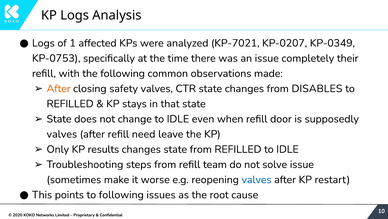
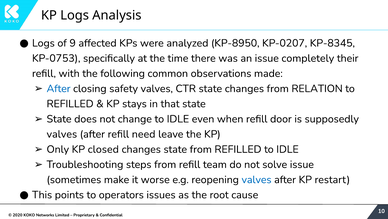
1: 1 -> 9
KP-7021: KP-7021 -> KP-8950
KP-0349: KP-0349 -> KP-8345
After at (59, 88) colour: orange -> blue
DISABLES: DISABLES -> RELATION
results: results -> closed
to following: following -> operators
